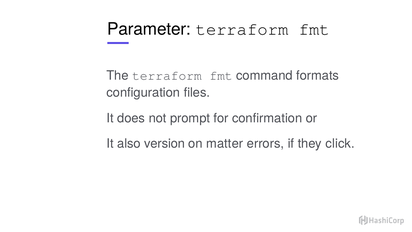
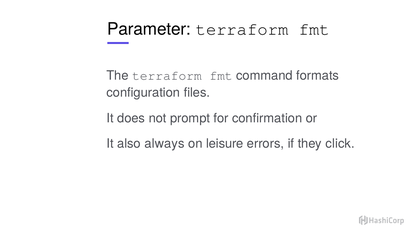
version: version -> always
matter: matter -> leisure
